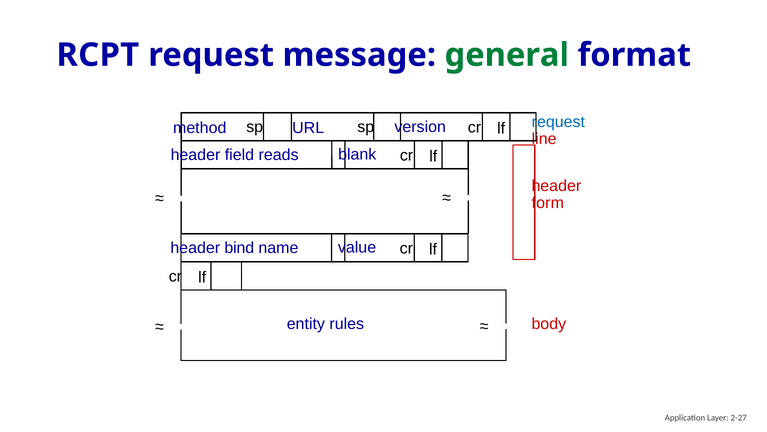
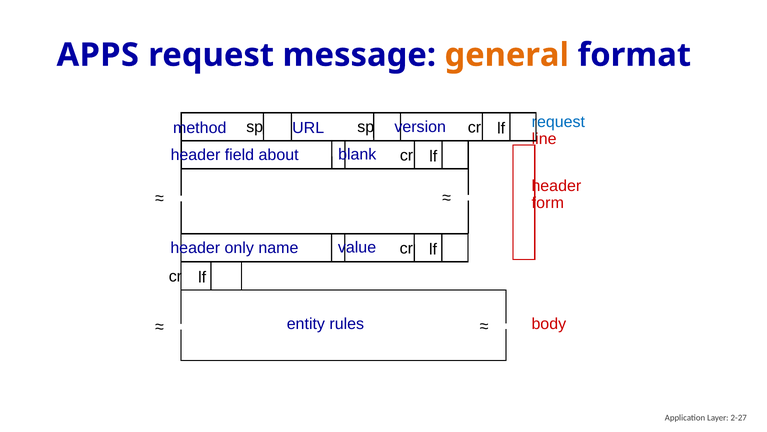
RCPT: RCPT -> APPS
general colour: green -> orange
reads: reads -> about
bind: bind -> only
